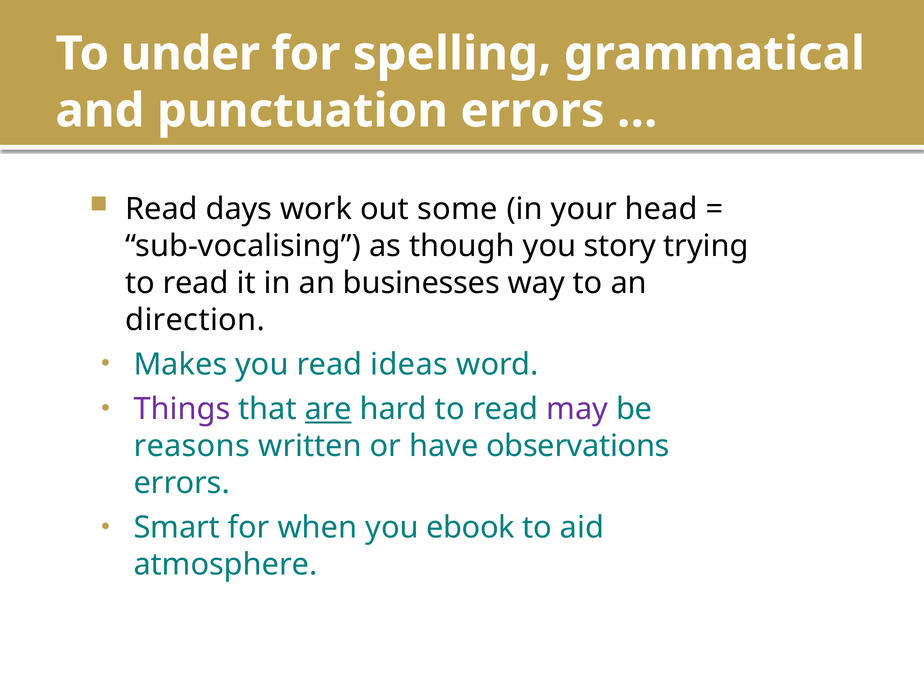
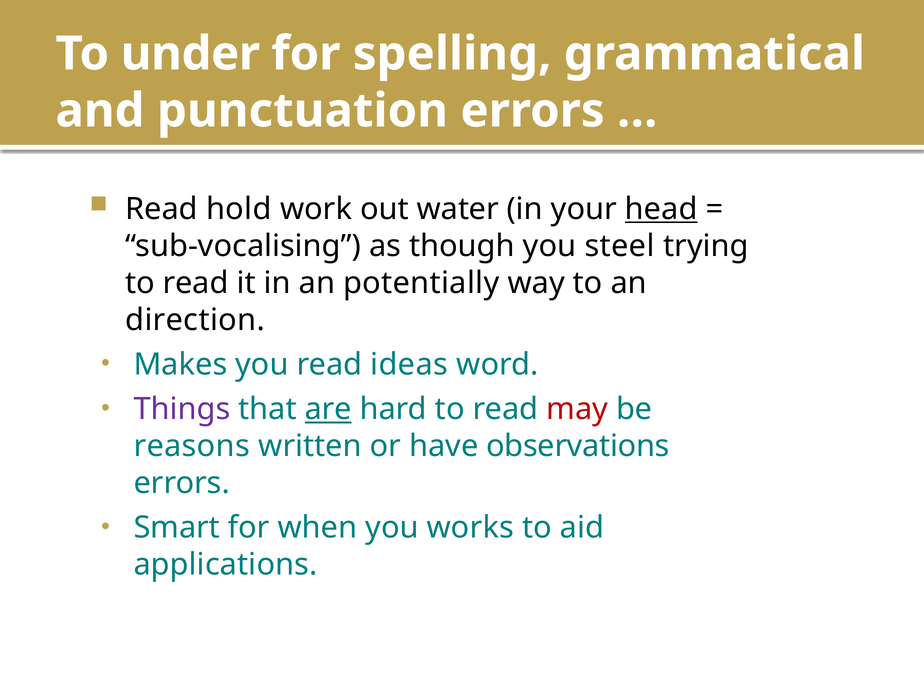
days: days -> hold
some: some -> water
head underline: none -> present
story: story -> steel
businesses: businesses -> potentially
may colour: purple -> red
ebook: ebook -> works
atmosphere: atmosphere -> applications
